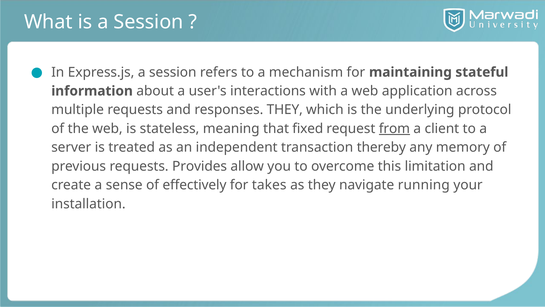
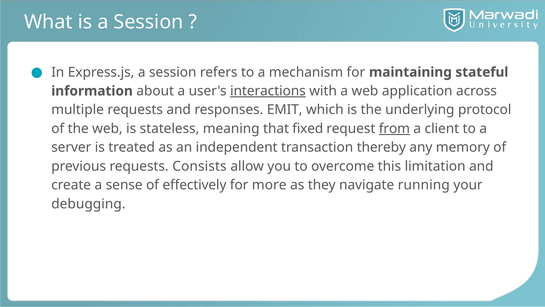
interactions underline: none -> present
responses THEY: THEY -> EMIT
Provides: Provides -> Consists
takes: takes -> more
installation: installation -> debugging
